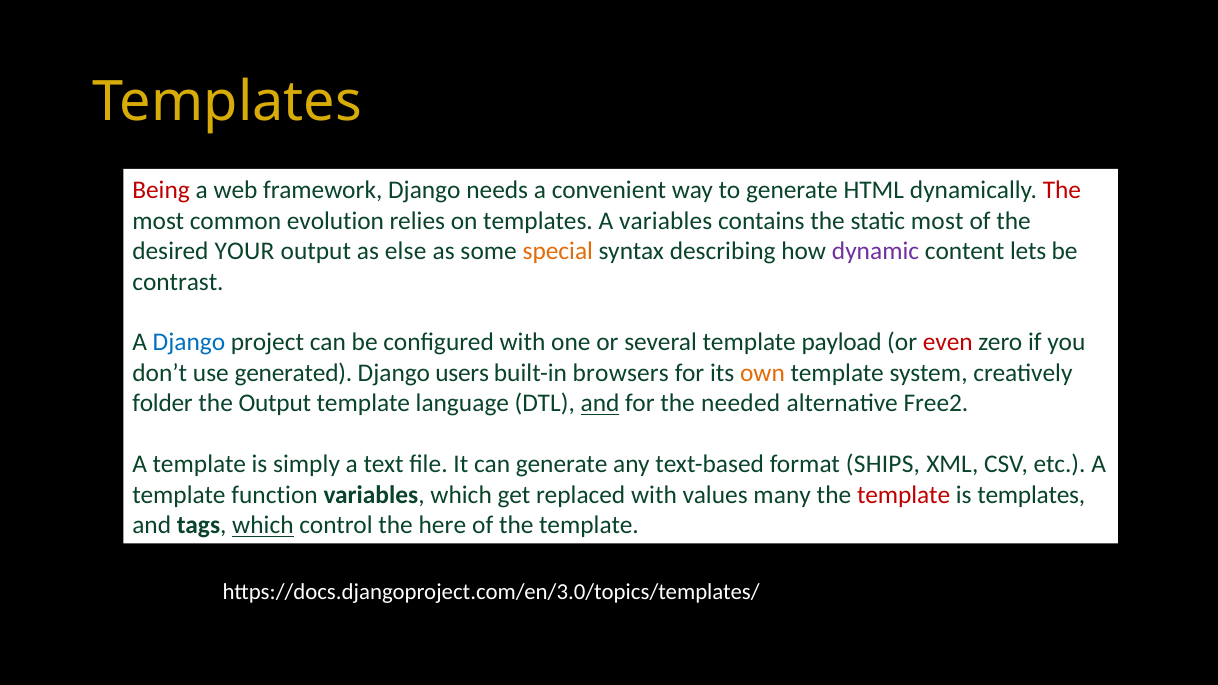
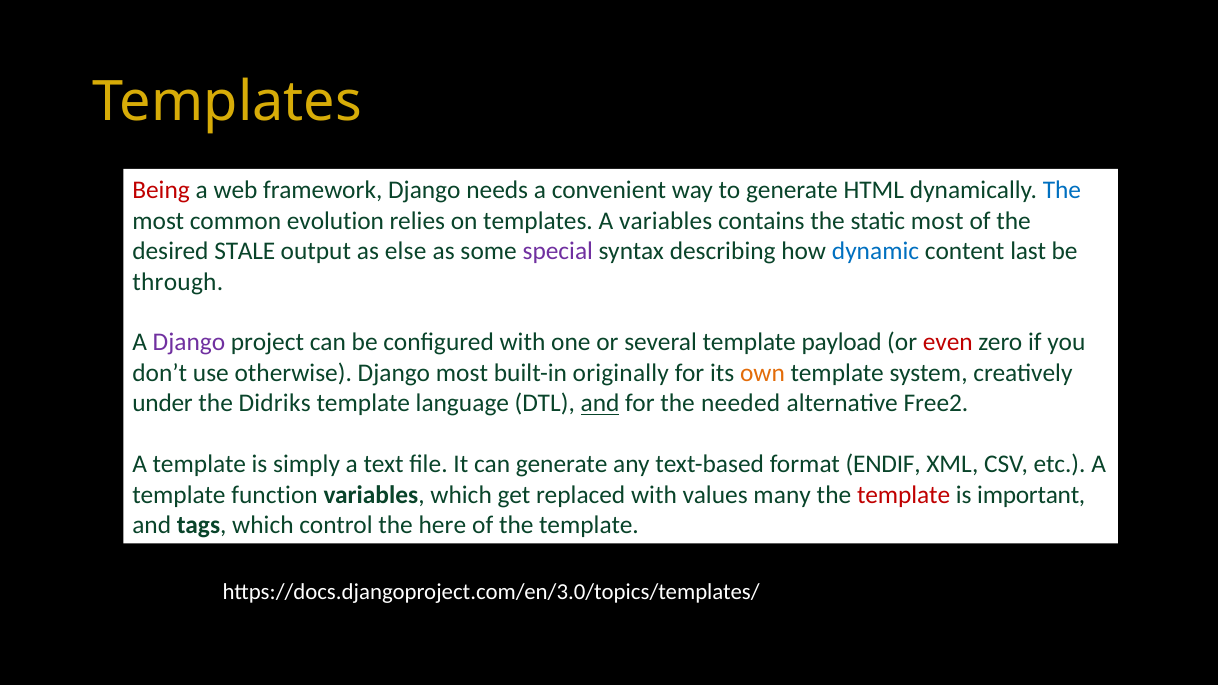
The at (1062, 190) colour: red -> blue
YOUR: YOUR -> STALE
special colour: orange -> purple
dynamic colour: purple -> blue
lets: lets -> last
contrast: contrast -> through
Django at (189, 343) colour: blue -> purple
generated: generated -> otherwise
Django users: users -> most
browsers: browsers -> originally
folder: folder -> under
the Output: Output -> Didriks
SHIPS: SHIPS -> ENDIF
is templates: templates -> important
which at (263, 525) underline: present -> none
